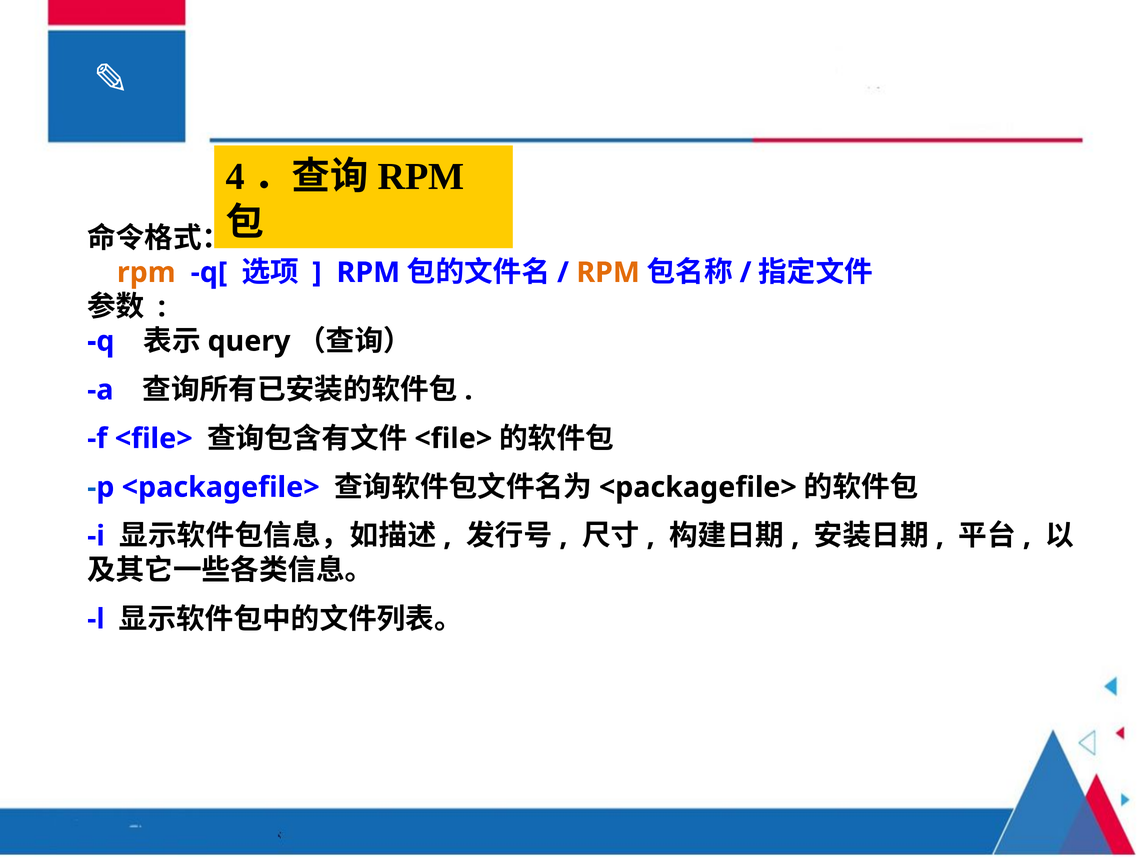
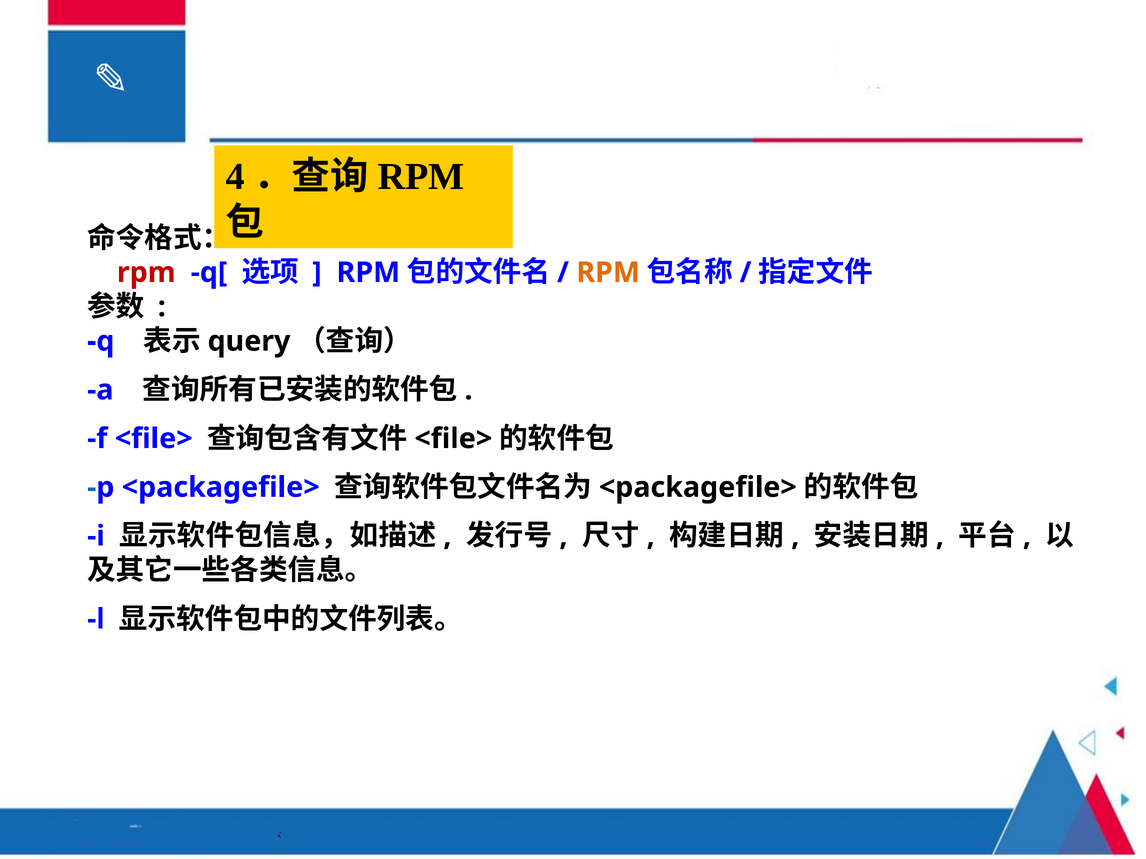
rpm at (146, 273) colour: orange -> red
